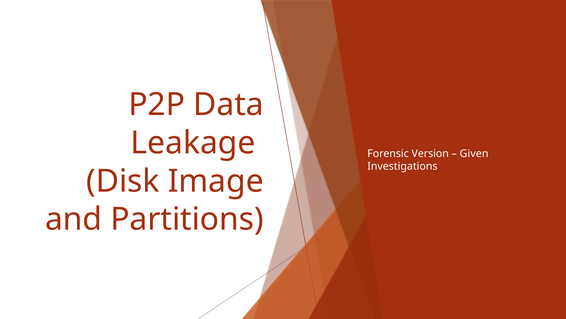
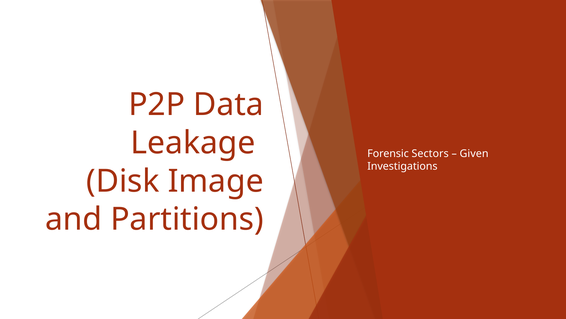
Version: Version -> Sectors
